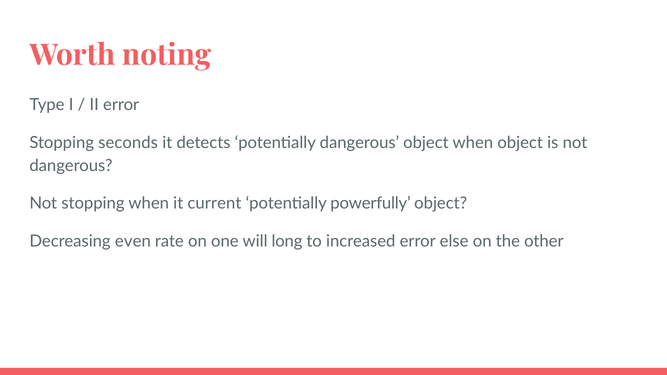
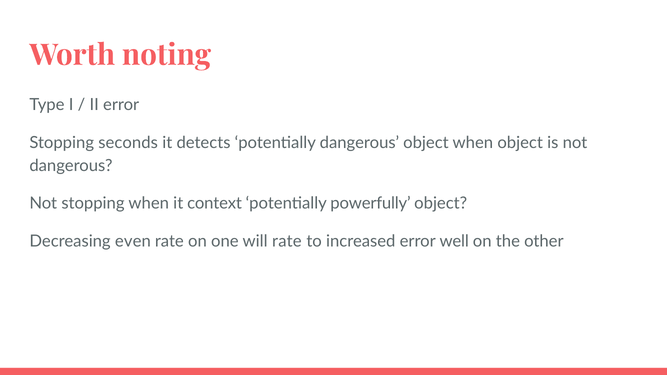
current: current -> context
will long: long -> rate
else: else -> well
